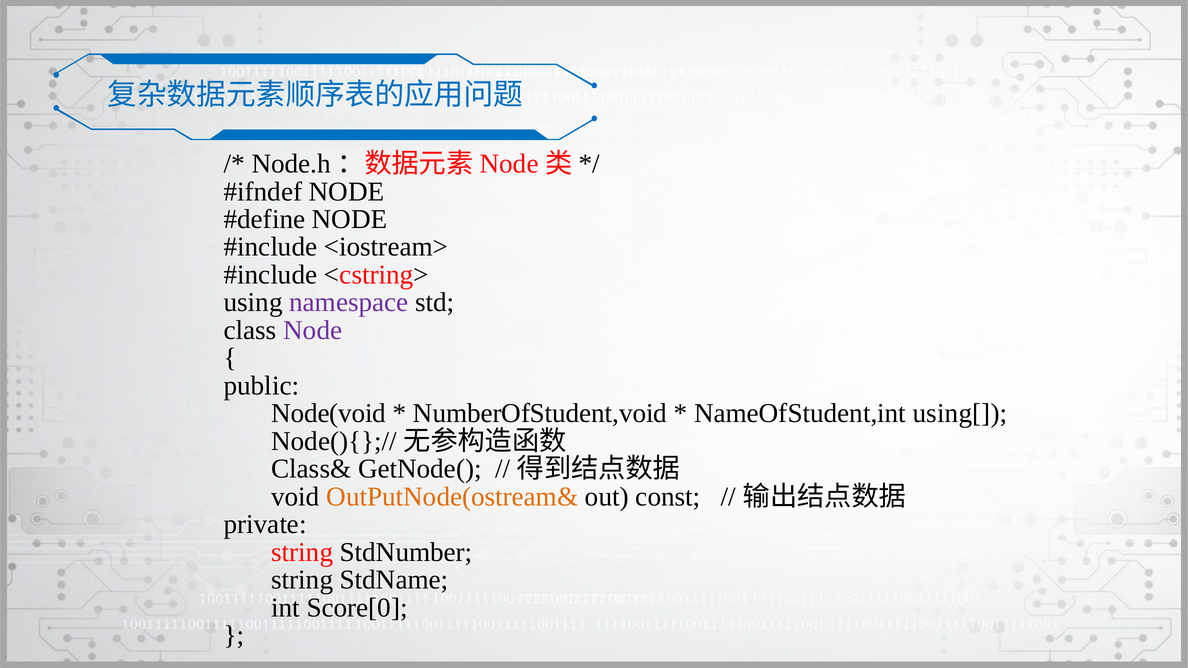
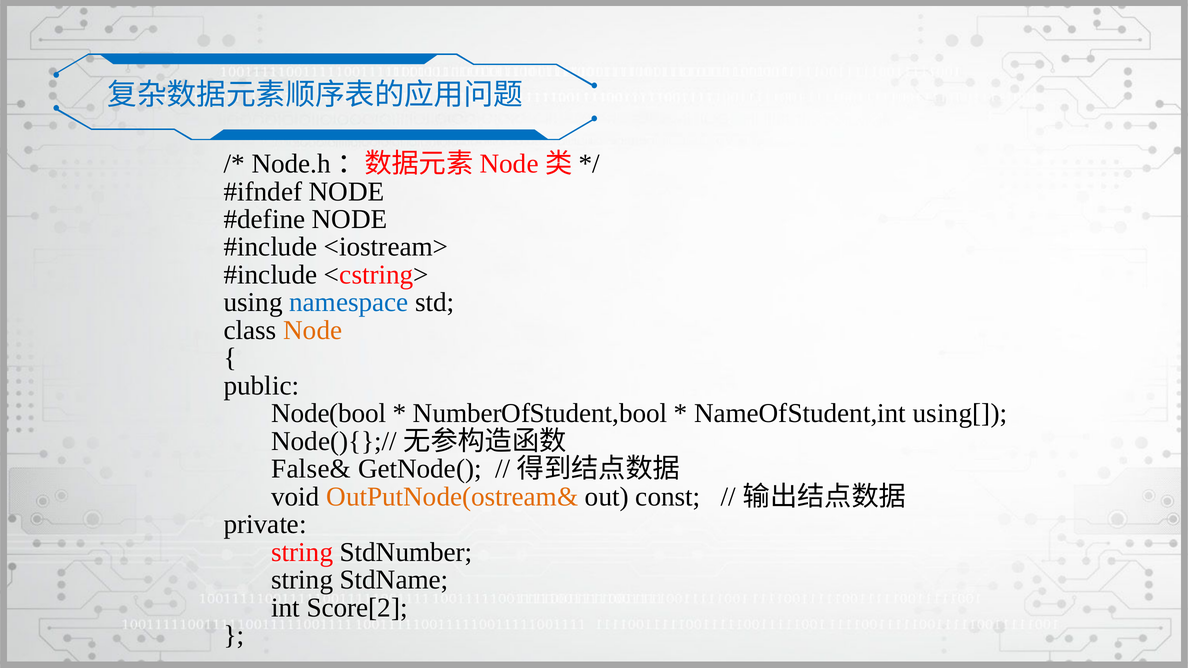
namespace colour: purple -> blue
Node at (313, 330) colour: purple -> orange
Node(void: Node(void -> Node(bool
NumberOfStudent,void: NumberOfStudent,void -> NumberOfStudent,bool
Class&: Class& -> False&
Score[0: Score[0 -> Score[2
